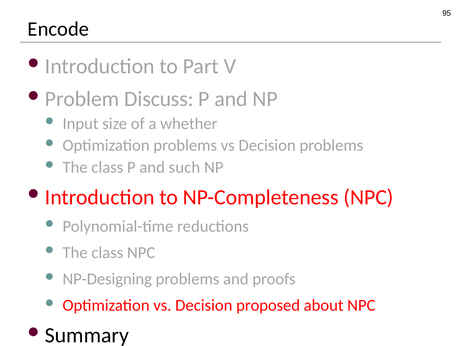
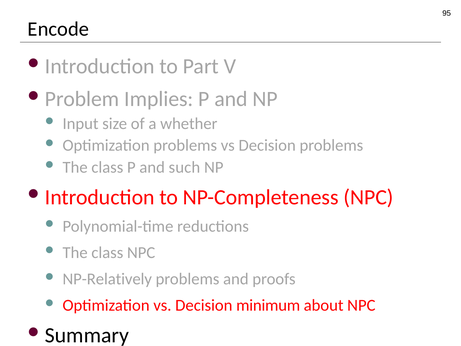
Discuss: Discuss -> Implies
NP-Designing: NP-Designing -> NP-Relatively
proposed: proposed -> minimum
